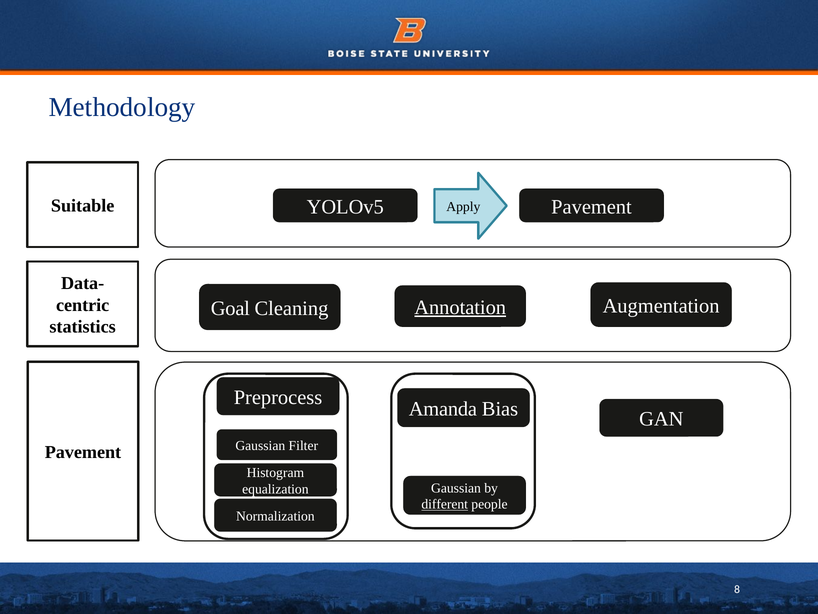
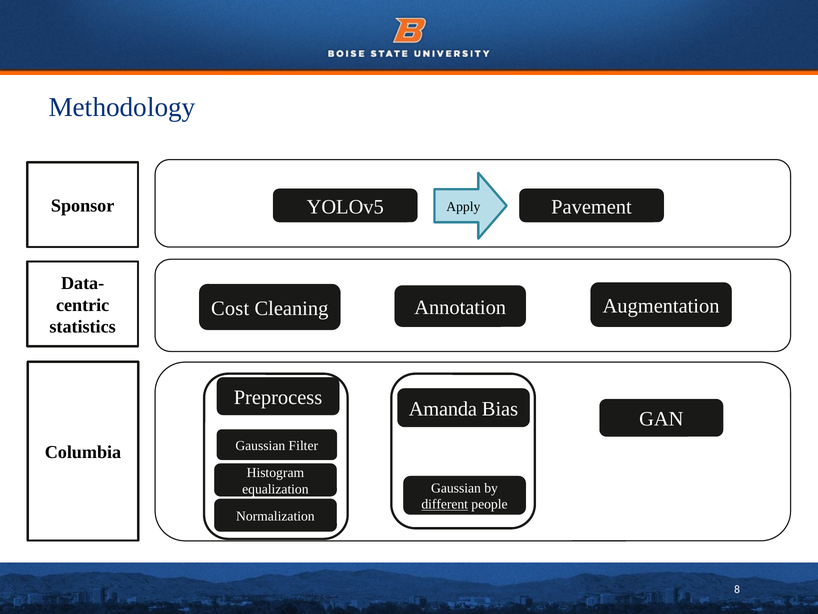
Suitable: Suitable -> Sponsor
Annotation underline: present -> none
Goal: Goal -> Cost
Pavement at (83, 452): Pavement -> Columbia
